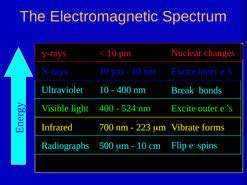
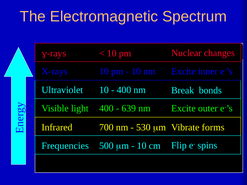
524: 524 -> 639
223: 223 -> 530
Radiographs: Radiographs -> Frequencies
